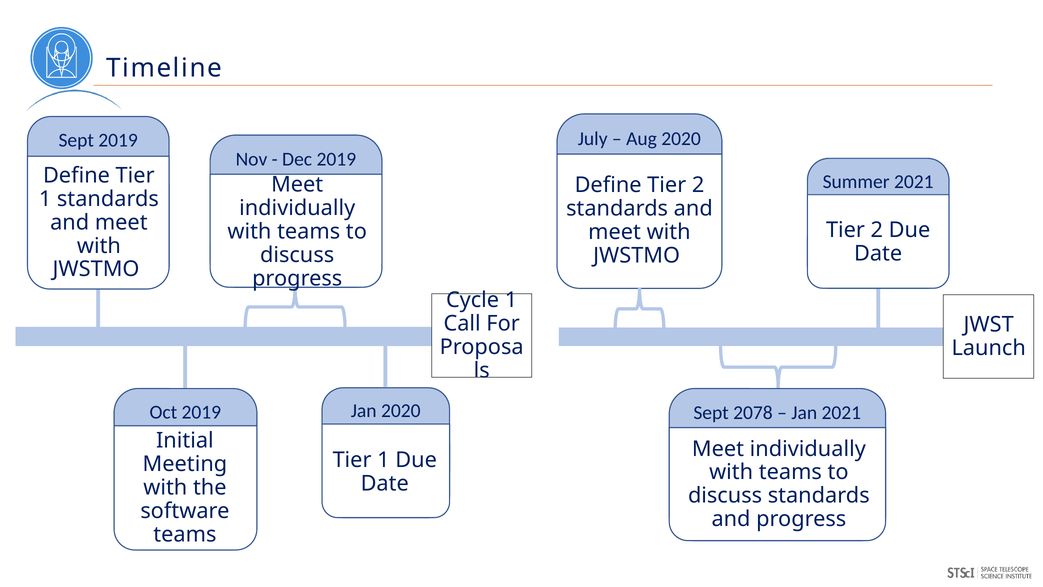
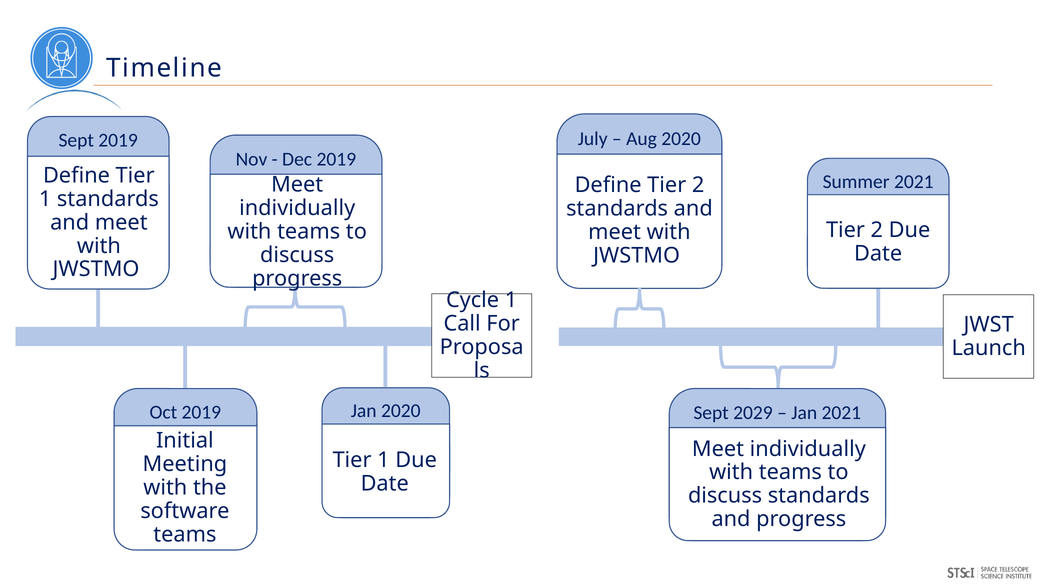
2078: 2078 -> 2029
